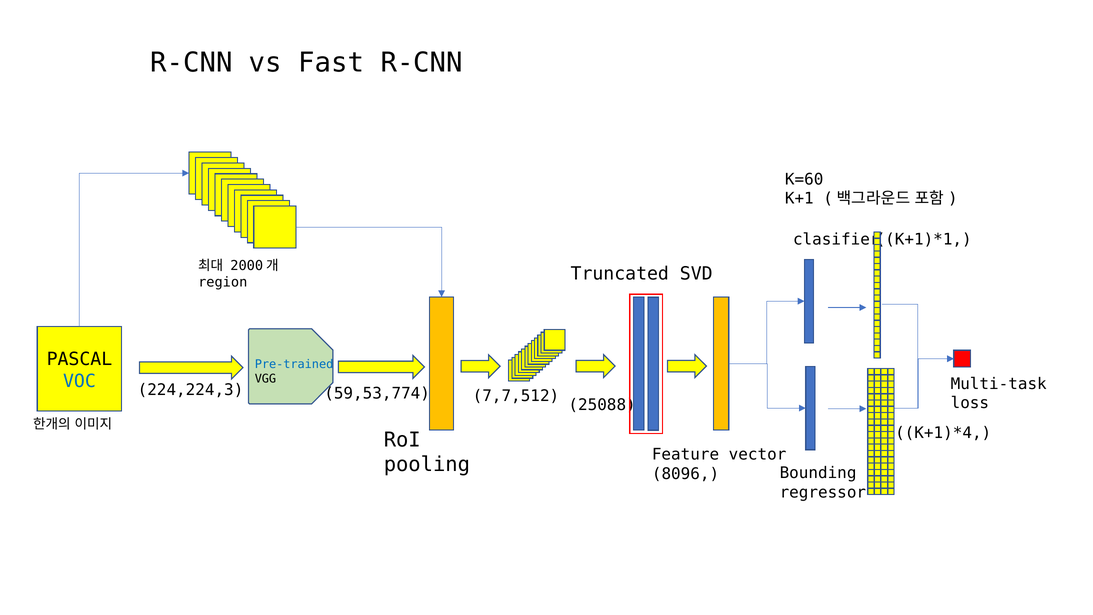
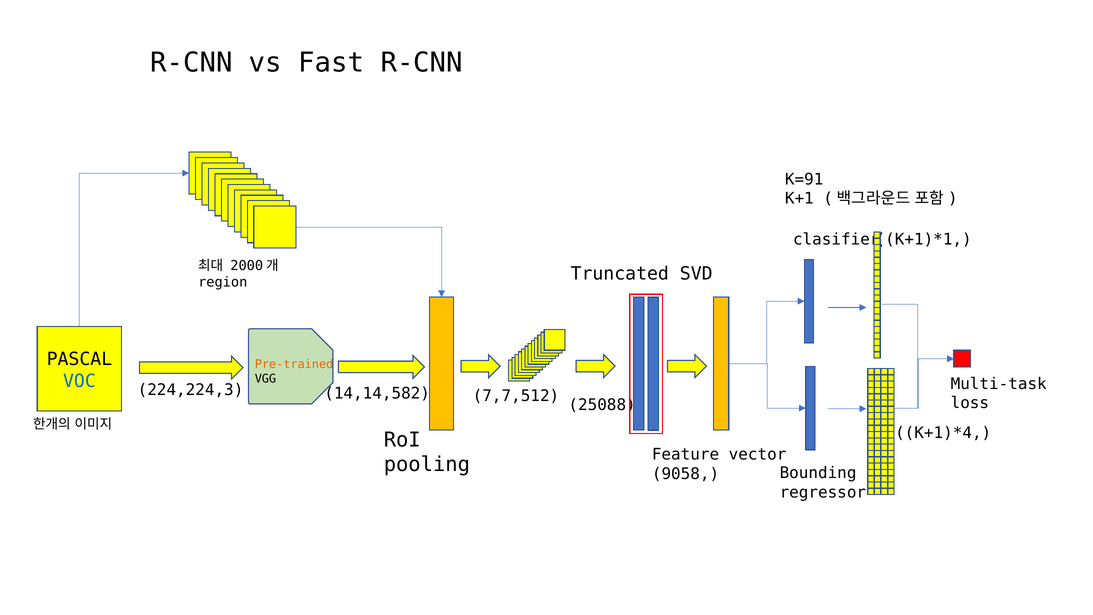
K=60: K=60 -> K=91
Pre-trained colour: blue -> orange
59,53,774: 59,53,774 -> 14,14,582
8096: 8096 -> 9058
